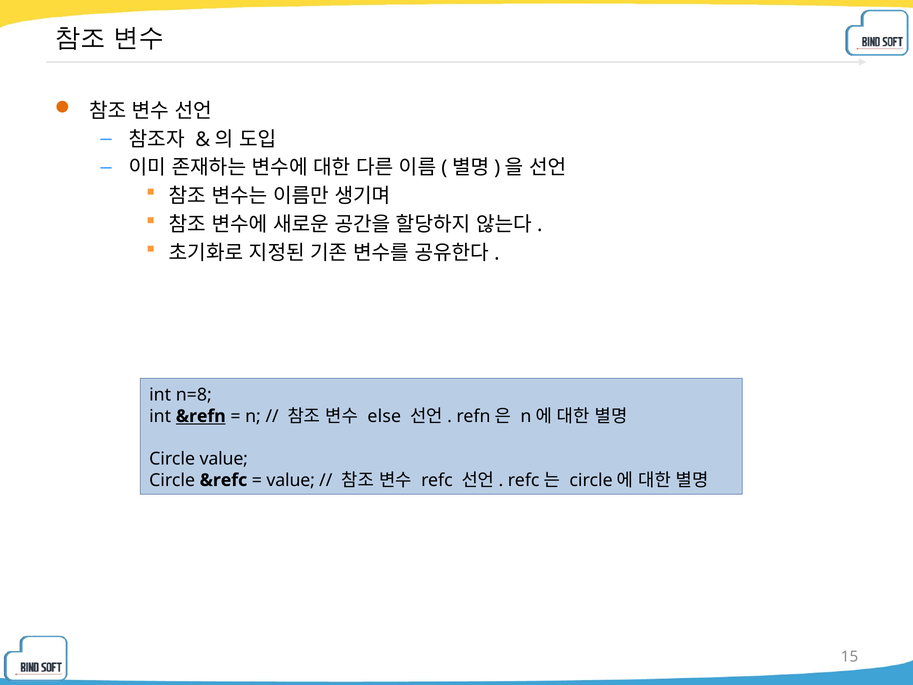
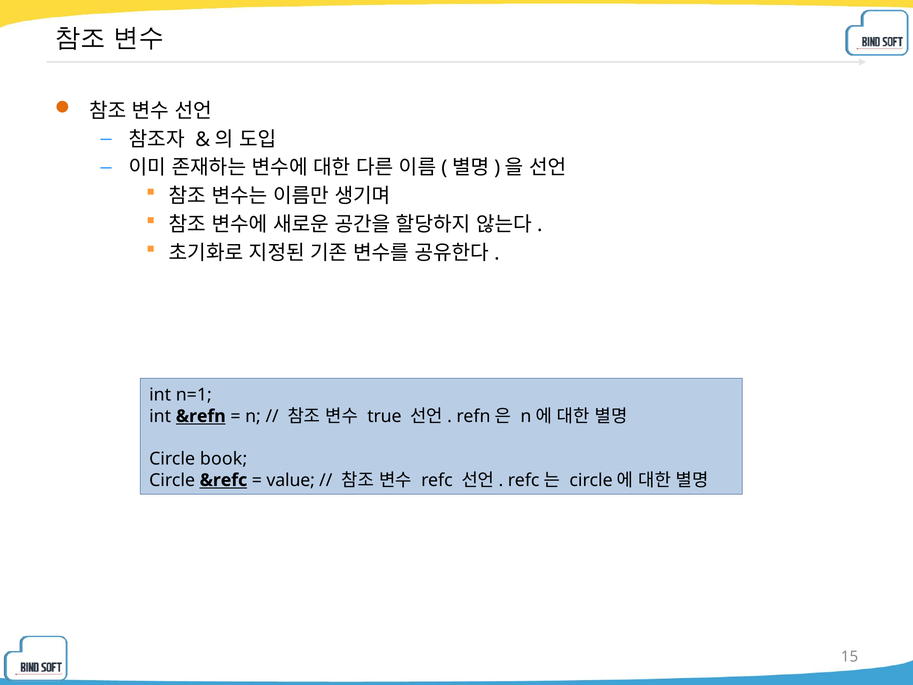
n=8: n=8 -> n=1
else: else -> true
Circle value: value -> book
&refc underline: none -> present
